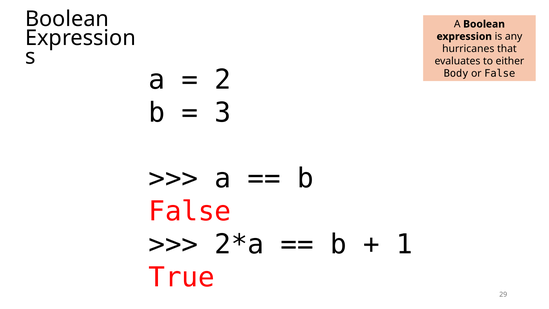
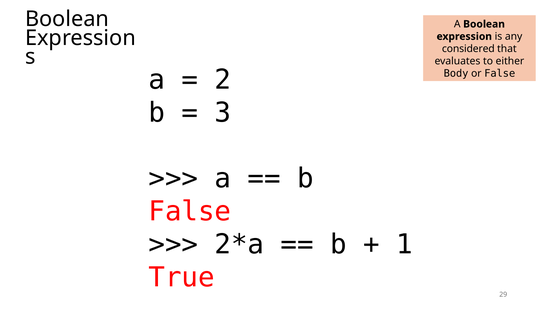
hurricanes: hurricanes -> considered
